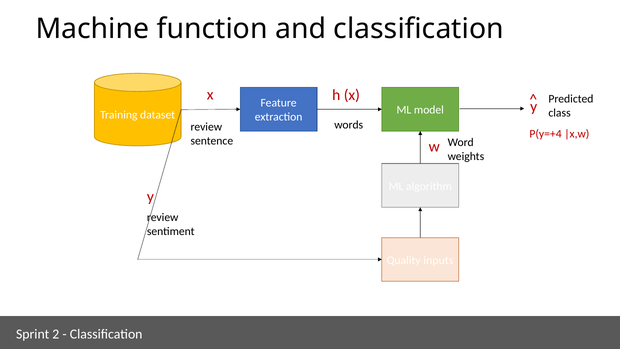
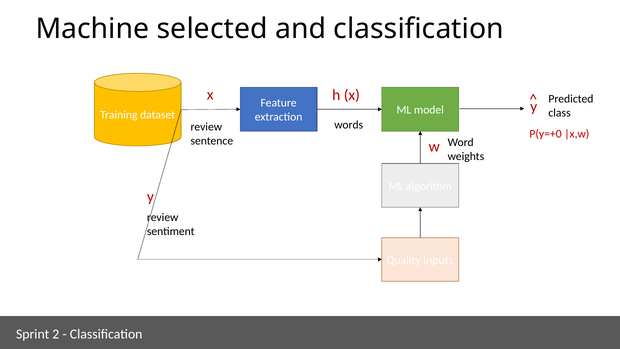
function: function -> selected
P(y=+4: P(y=+4 -> P(y=+0
